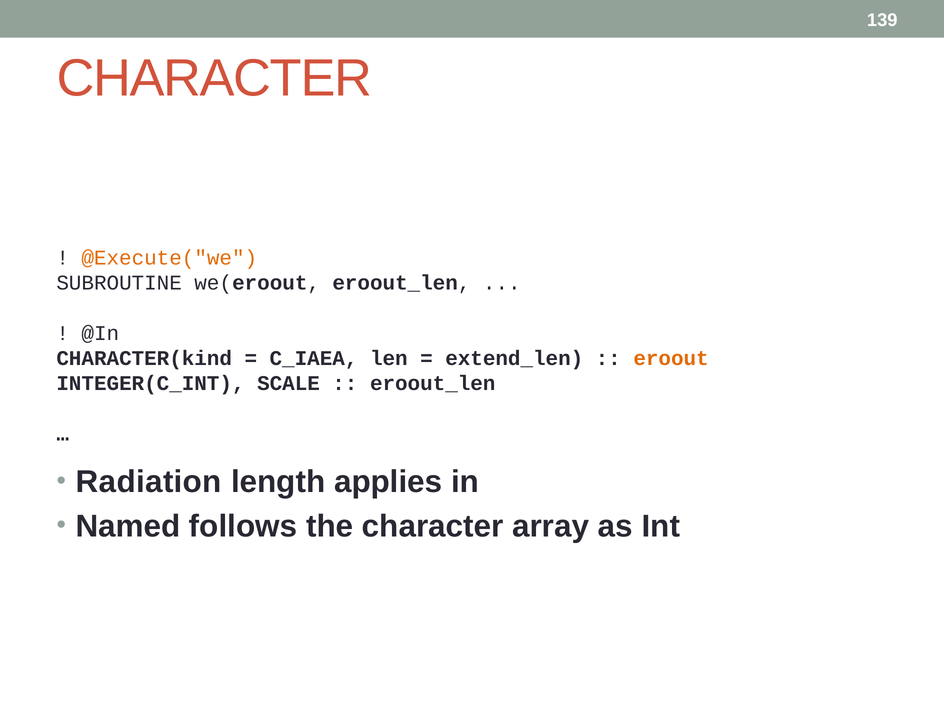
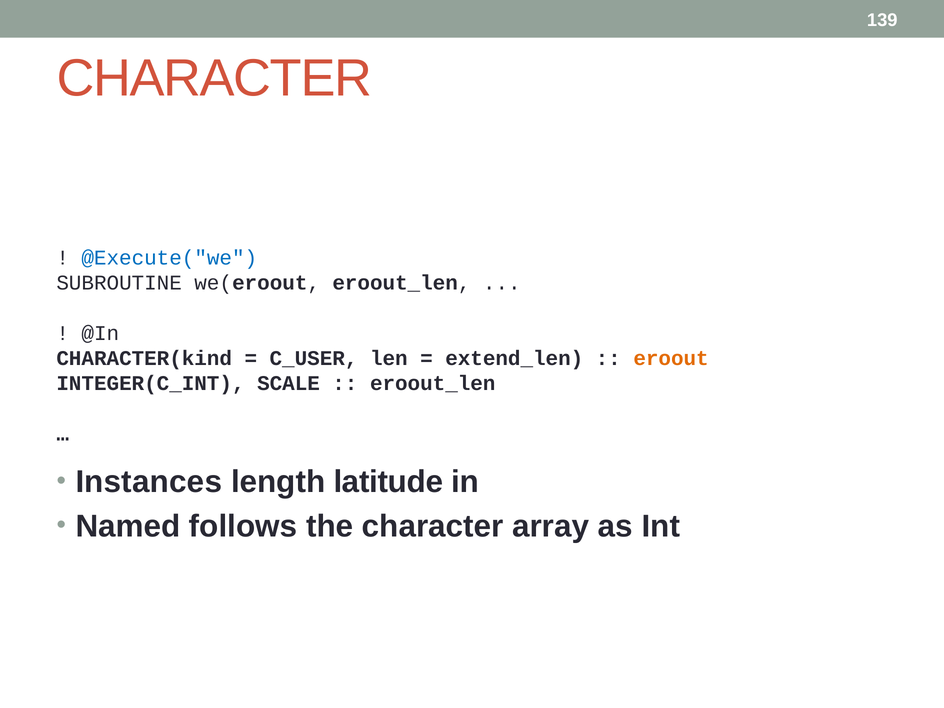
@Execute("we colour: orange -> blue
C_IAEA: C_IAEA -> C_USER
Radiation: Radiation -> Instances
applies: applies -> latitude
